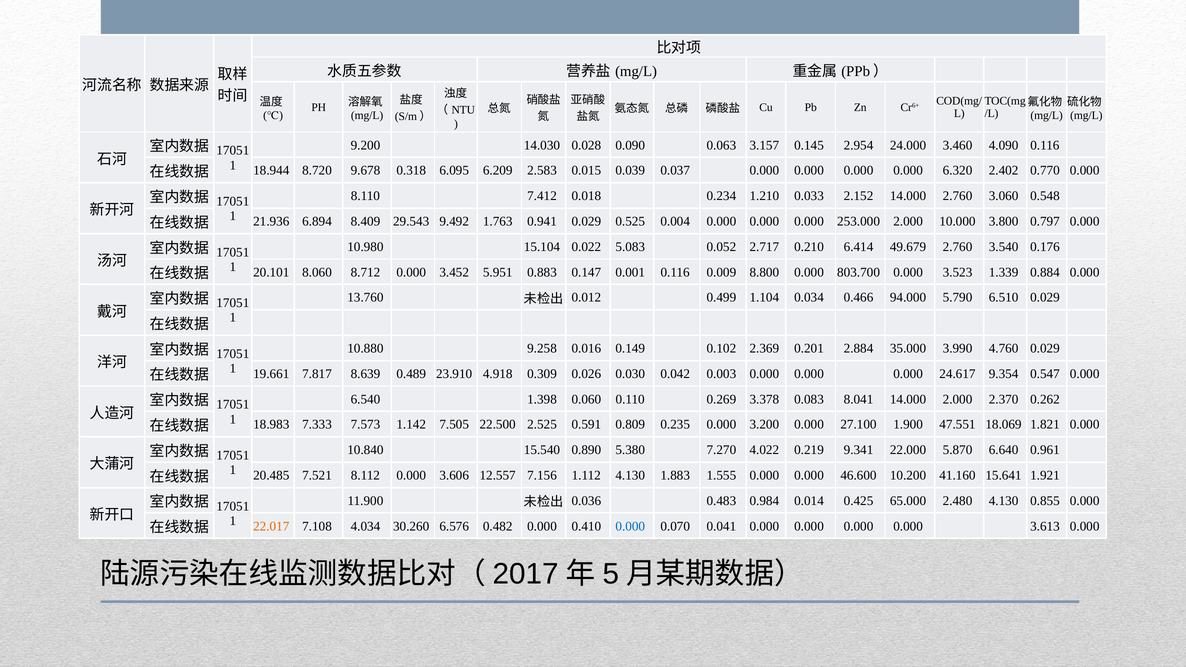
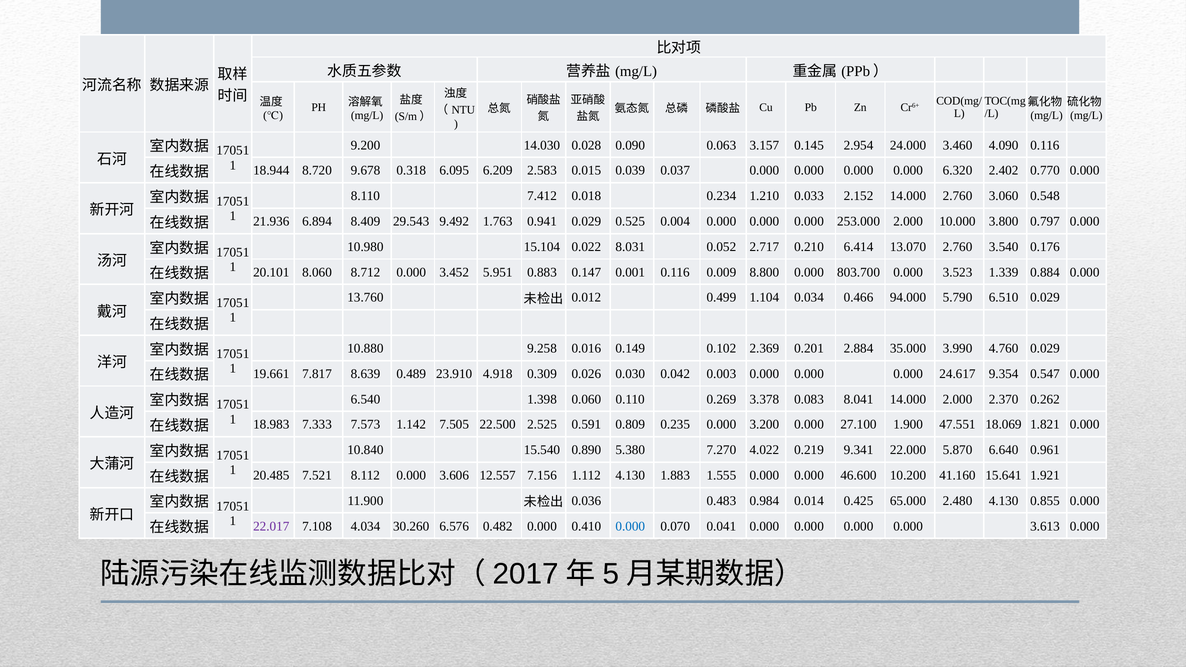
5.083: 5.083 -> 8.031
49.679: 49.679 -> 13.070
22.017 colour: orange -> purple
